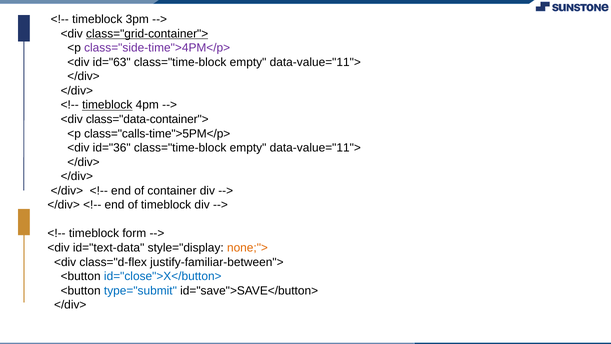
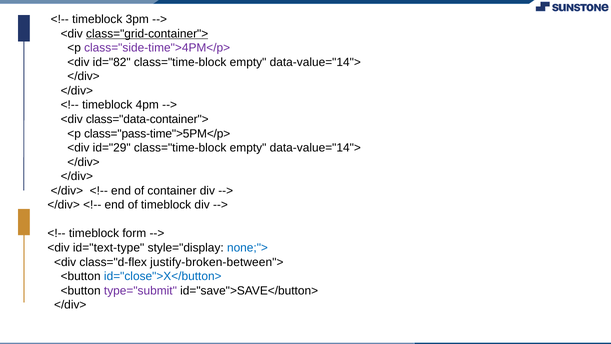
id="63: id="63 -> id="82
data-value="11"> at (315, 62): data-value="11"> -> data-value="14">
timeblock at (107, 105) underline: present -> none
class="calls-time">5PM</p>: class="calls-time">5PM</p> -> class="pass-time">5PM</p>
id="36: id="36 -> id="29
data-value="11"> at (315, 148): data-value="11"> -> data-value="14">
id="text-data: id="text-data -> id="text-type
none;"> colour: orange -> blue
justify-familiar-between">: justify-familiar-between"> -> justify-broken-between">
type="submit colour: blue -> purple
